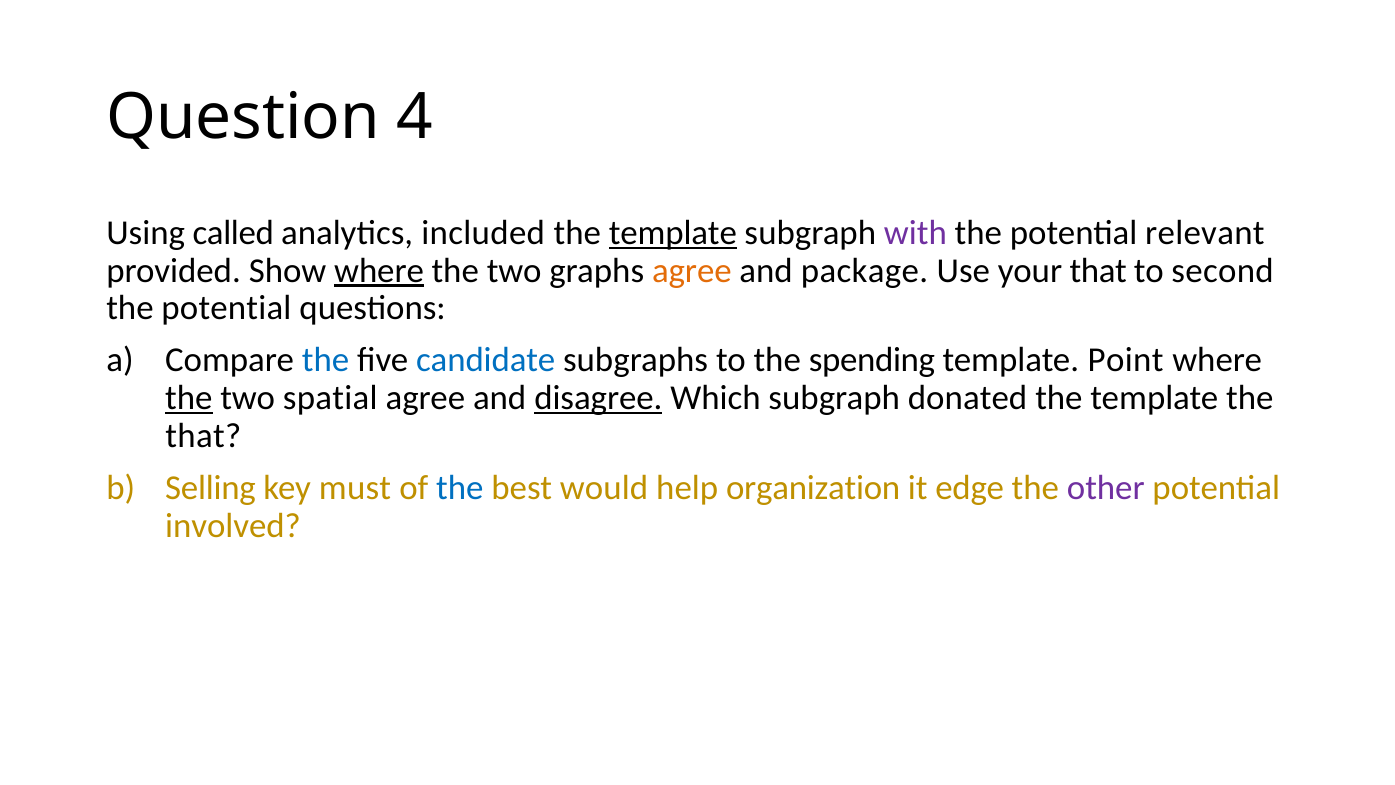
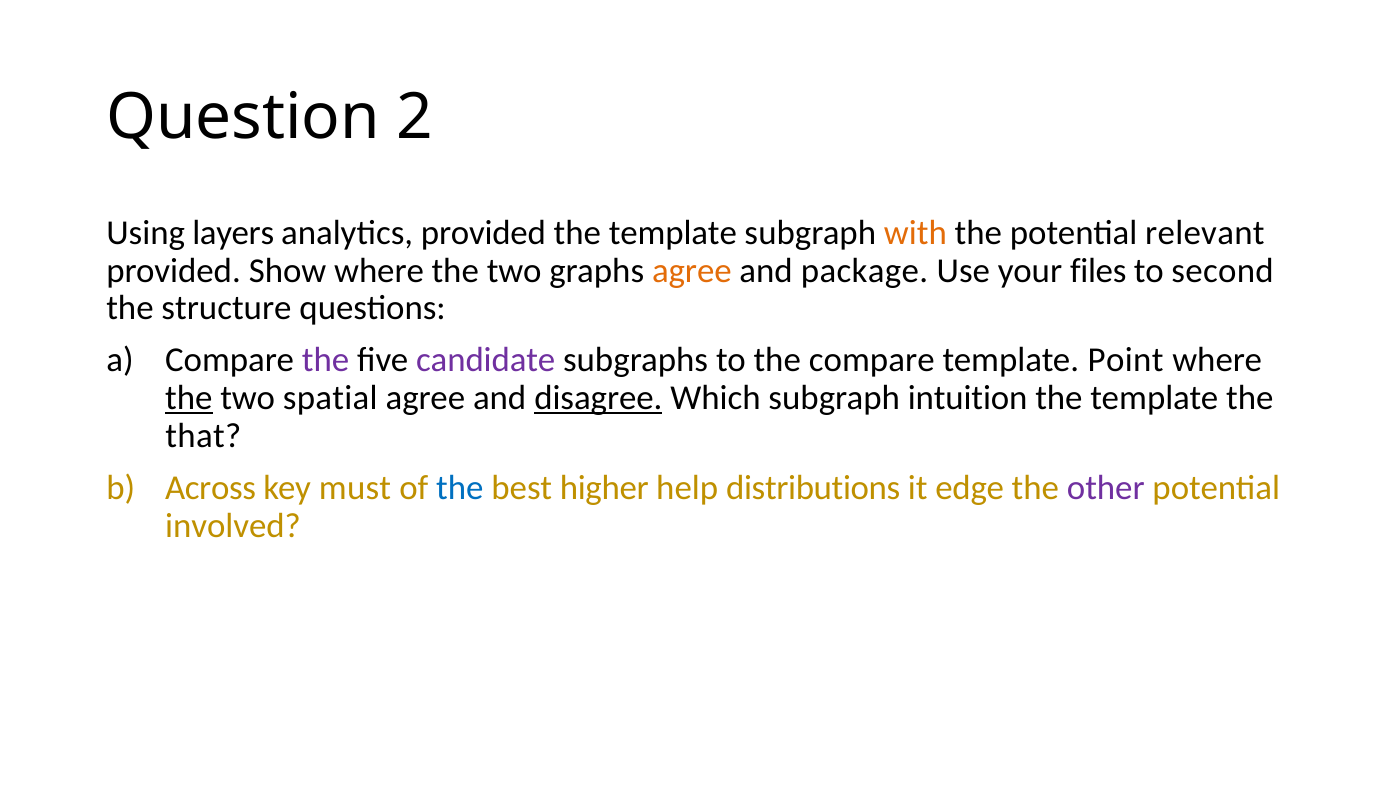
4: 4 -> 2
called: called -> layers
analytics included: included -> provided
template at (673, 233) underline: present -> none
with colour: purple -> orange
where at (379, 270) underline: present -> none
your that: that -> files
potential at (226, 308): potential -> structure
the at (326, 360) colour: blue -> purple
candidate colour: blue -> purple
the spending: spending -> compare
donated: donated -> intuition
Selling: Selling -> Across
would: would -> higher
organization: organization -> distributions
